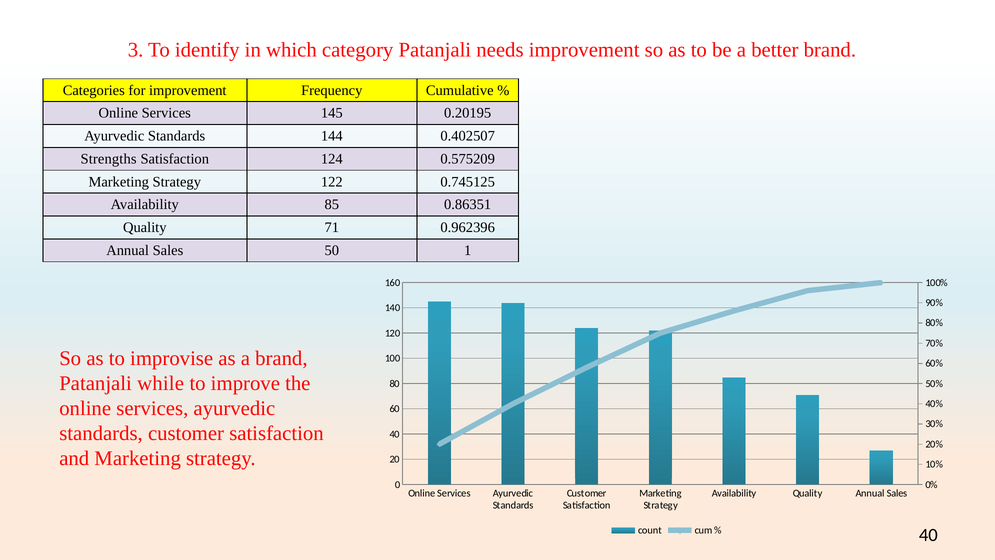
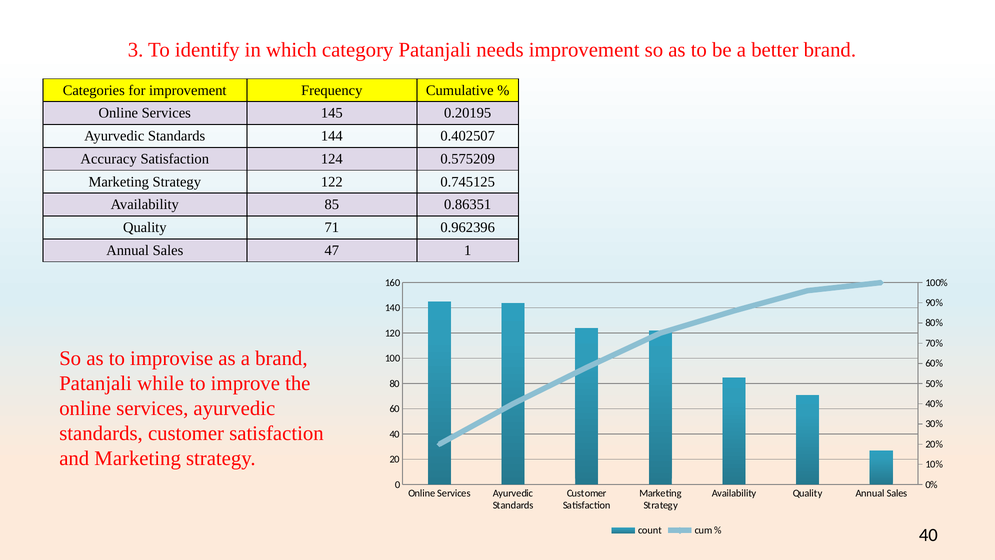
Strengths: Strengths -> Accuracy
50: 50 -> 47
